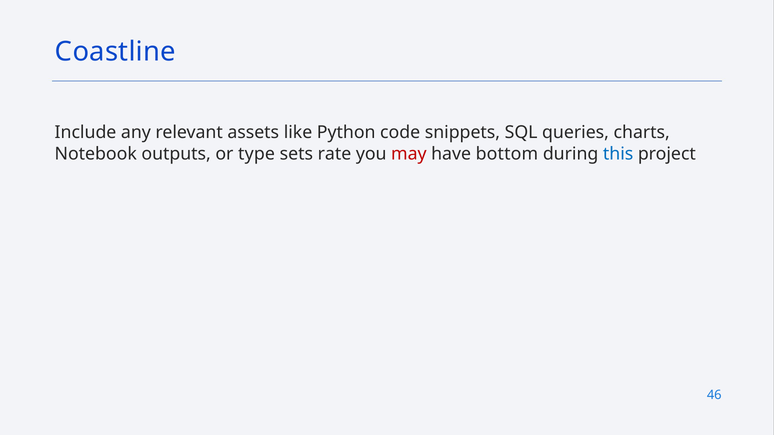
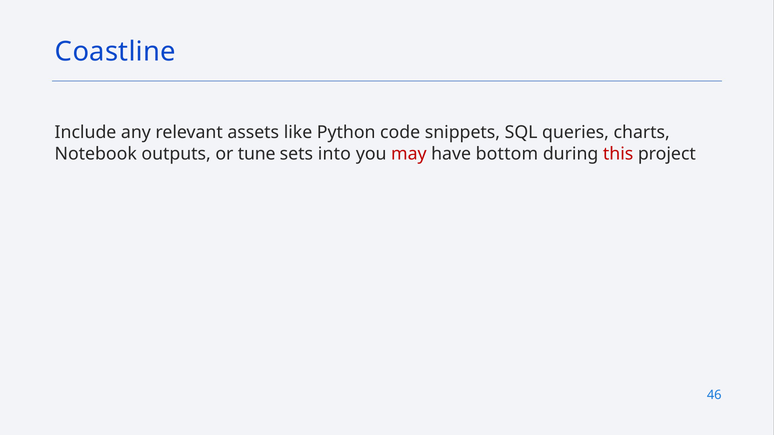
type: type -> tune
rate: rate -> into
this colour: blue -> red
